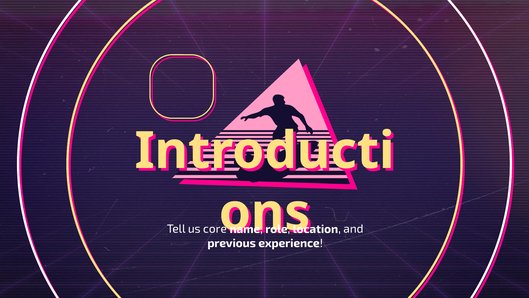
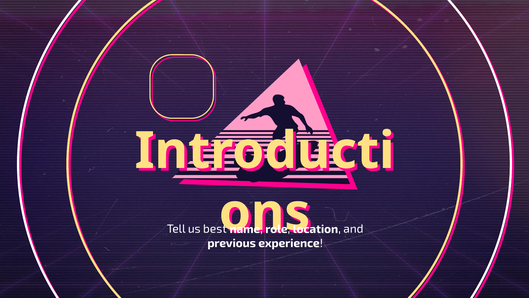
core: core -> best
